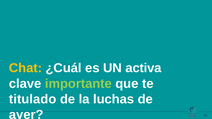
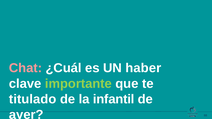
Chat colour: yellow -> pink
activa: activa -> haber
luchas: luchas -> infantil
